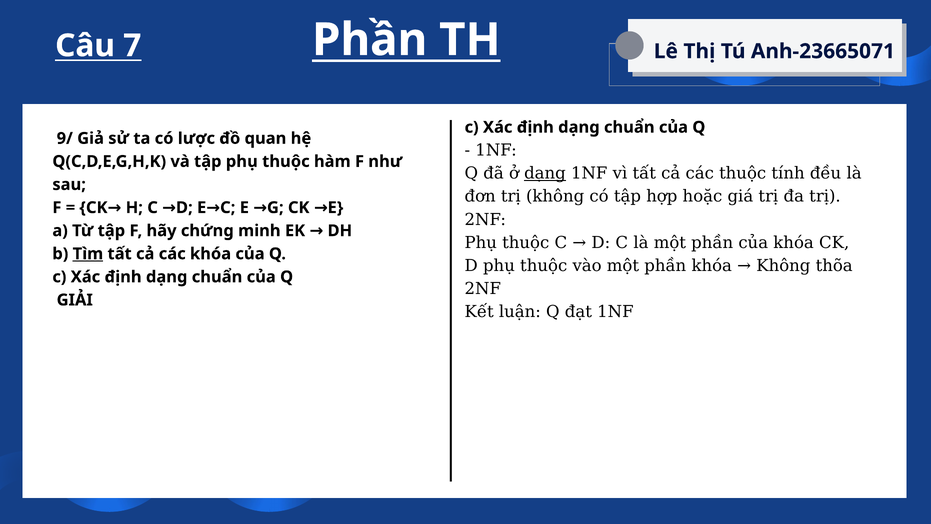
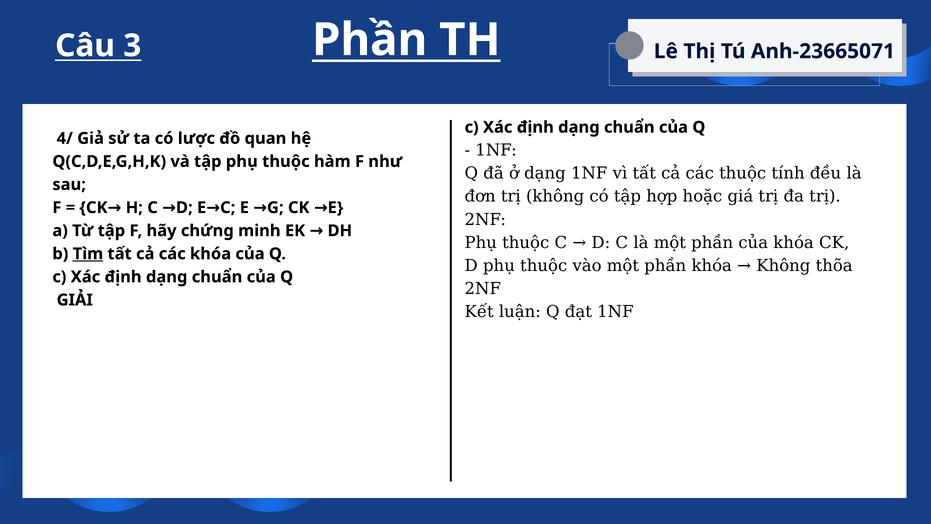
7: 7 -> 3
9/: 9/ -> 4/
dạng at (545, 173) underline: present -> none
